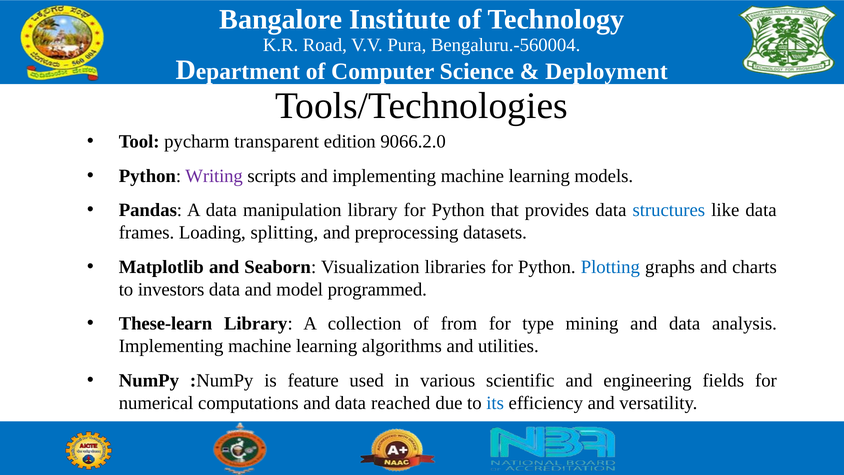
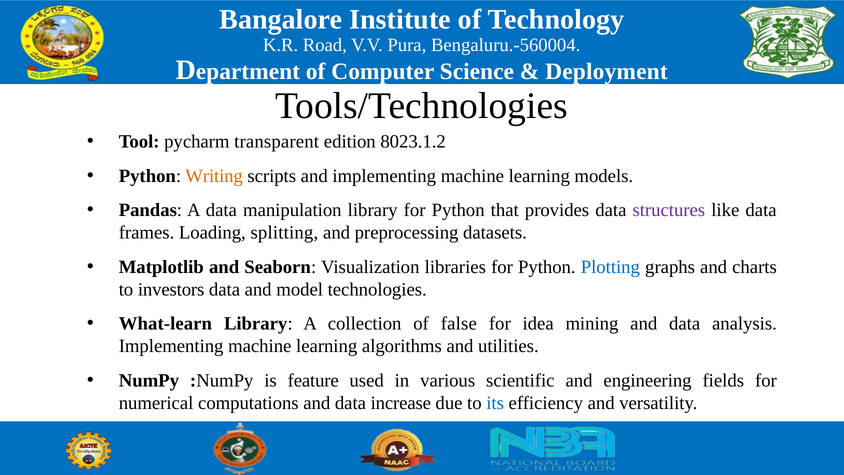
9066.2.0: 9066.2.0 -> 8023.1.2
Writing colour: purple -> orange
structures colour: blue -> purple
programmed: programmed -> technologies
These-learn: These-learn -> What-learn
from: from -> false
type: type -> idea
reached: reached -> increase
